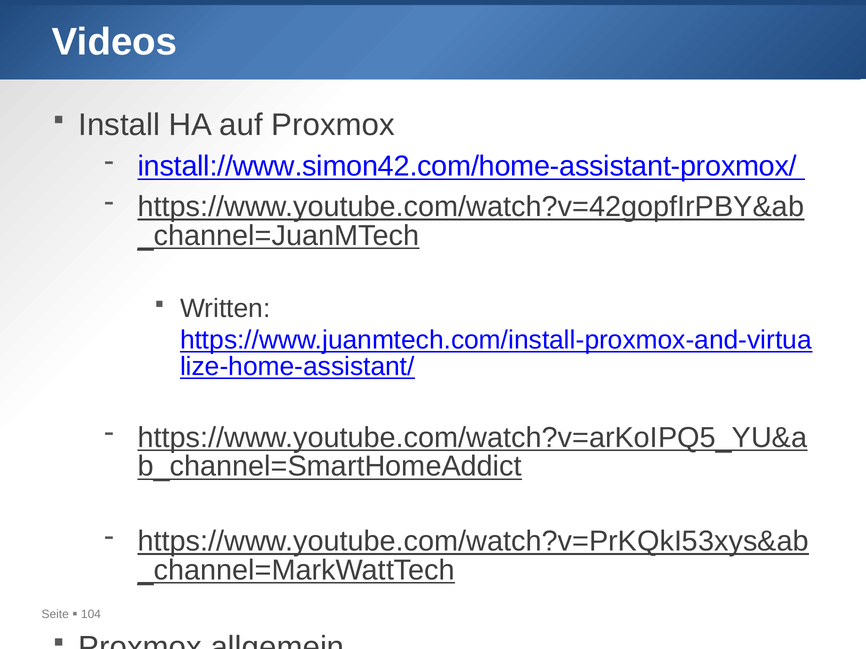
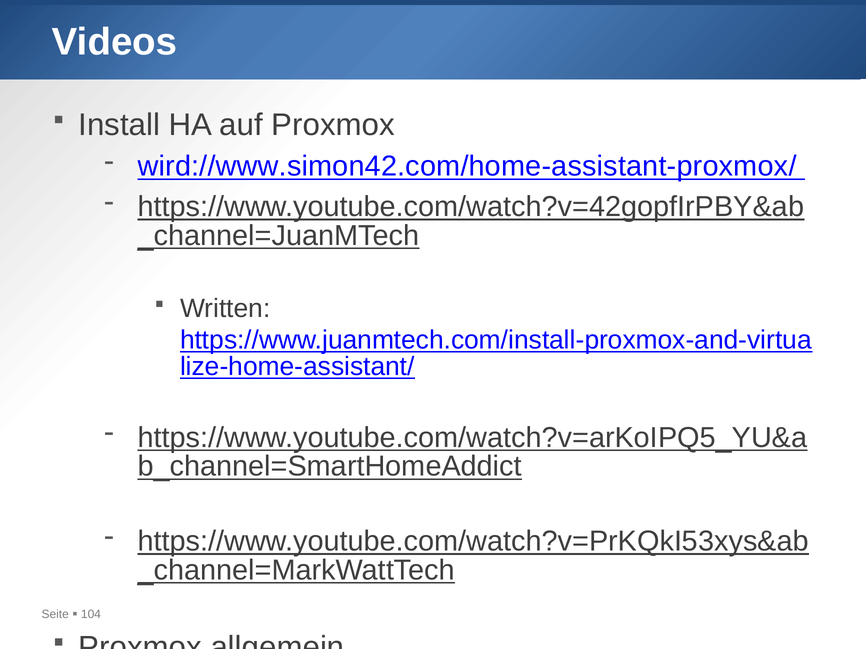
install://www.simon42.com/home-assistant-proxmox/: install://www.simon42.com/home-assistant-proxmox/ -> wird://www.simon42.com/home-assistant-proxmox/
